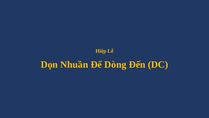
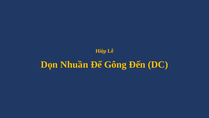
Dòng: Dòng -> Gông
